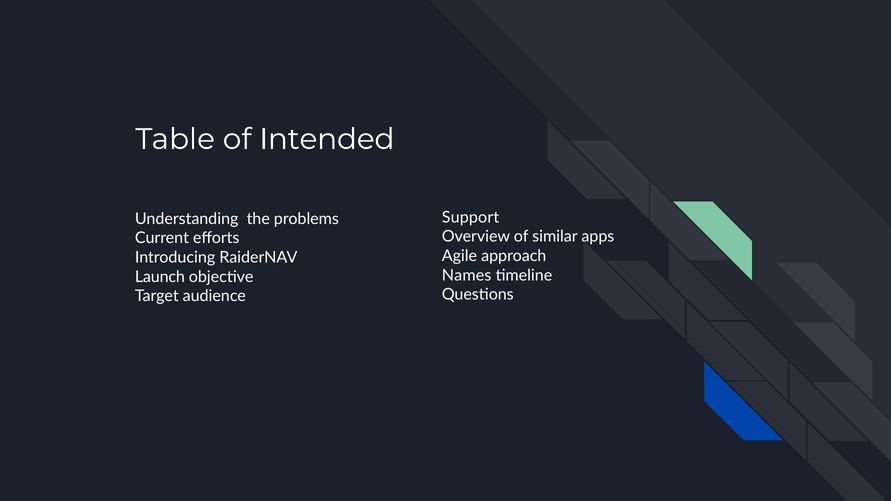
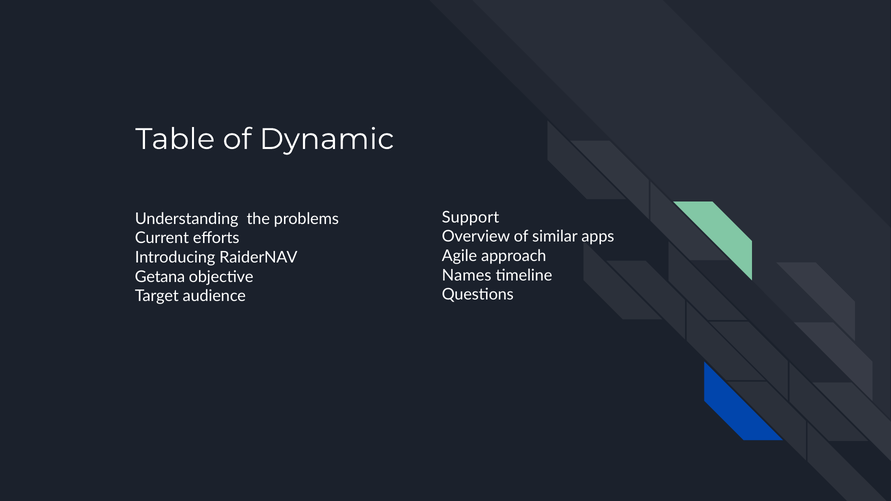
Intended: Intended -> Dynamic
Launch: Launch -> Getana
